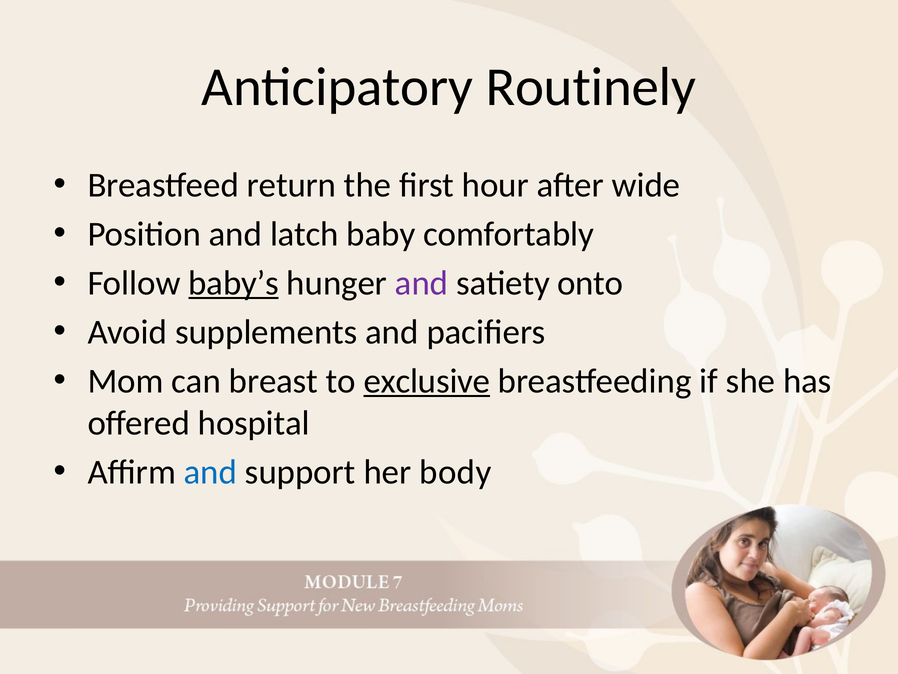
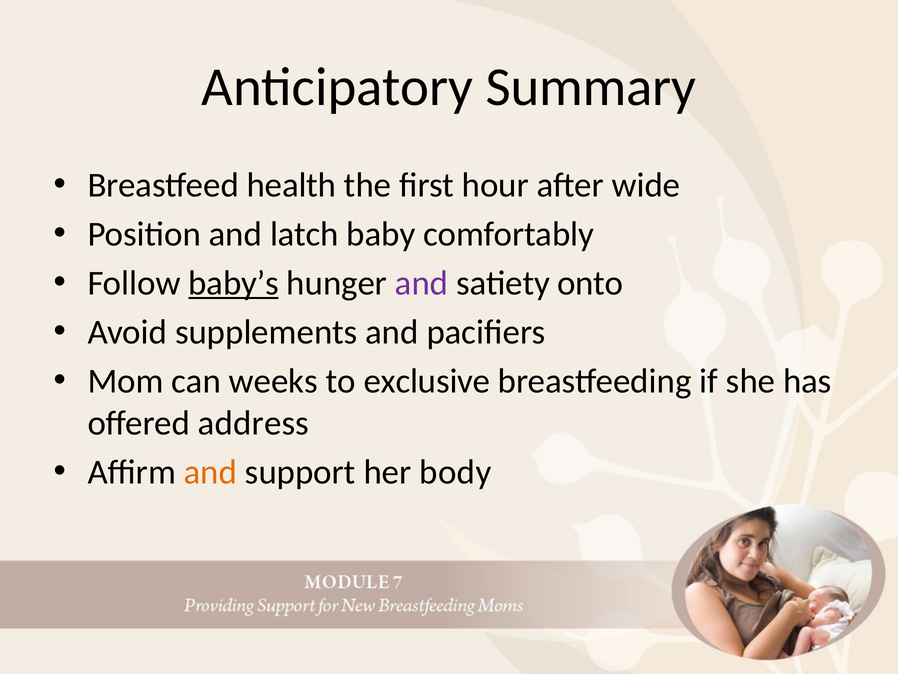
Routinely: Routinely -> Summary
return: return -> health
breast: breast -> weeks
exclusive underline: present -> none
hospital: hospital -> address
and at (210, 472) colour: blue -> orange
